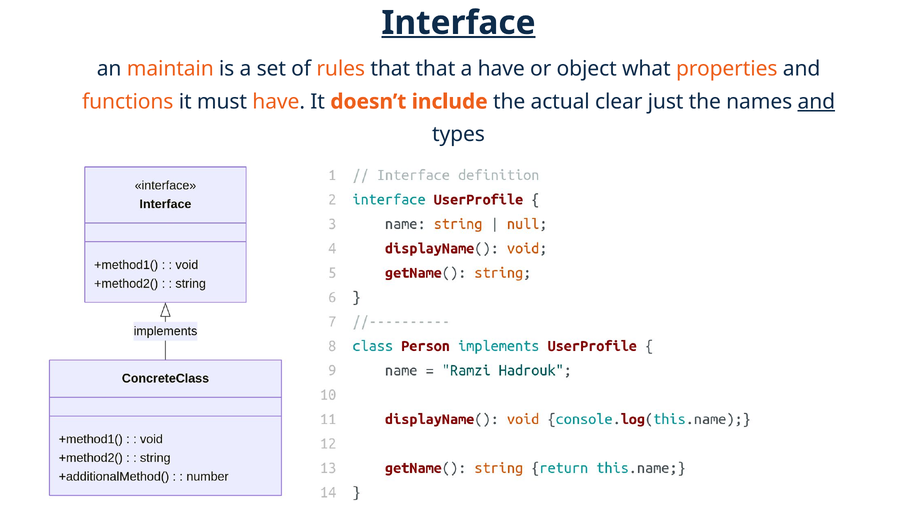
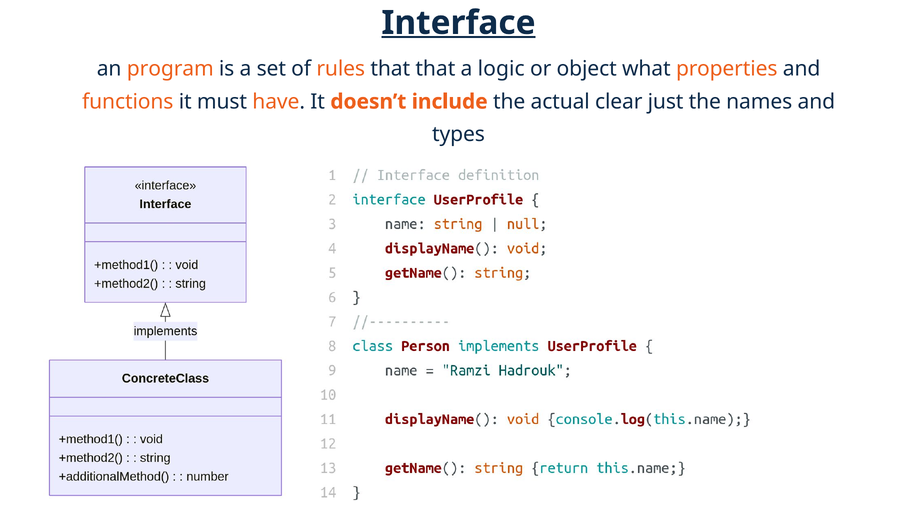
maintain: maintain -> program
a have: have -> logic
and at (816, 102) underline: present -> none
